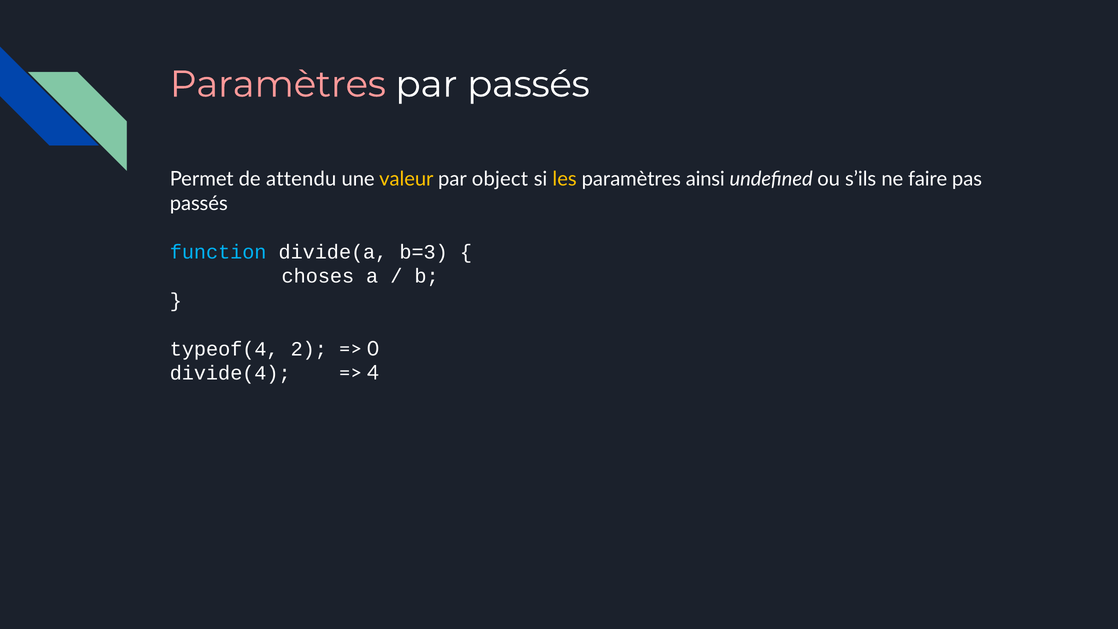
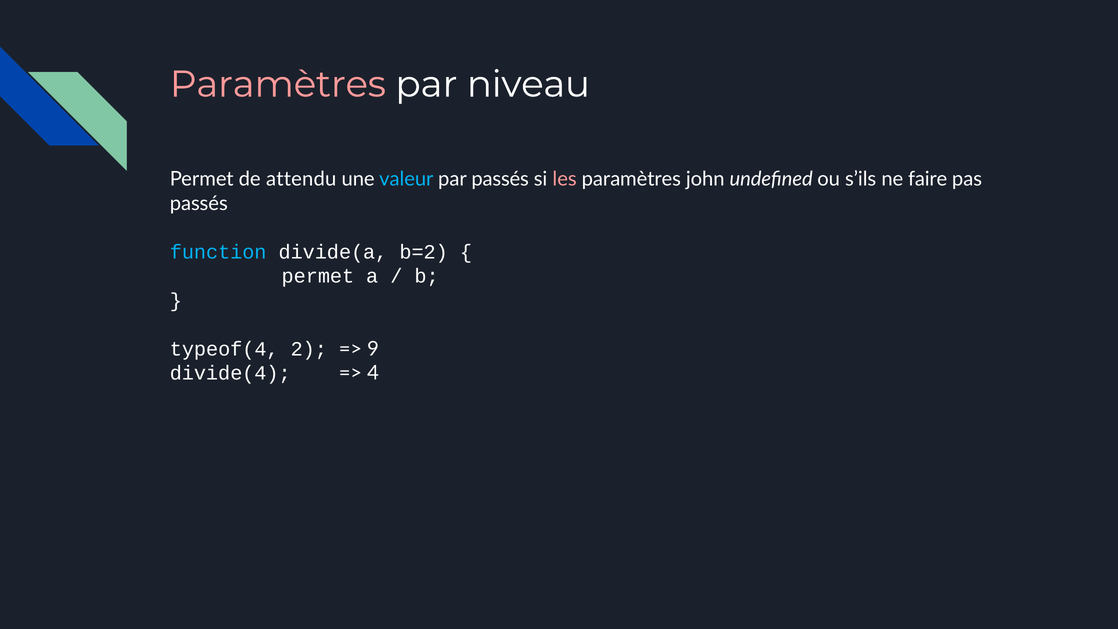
par passés: passés -> niveau
valeur colour: yellow -> light blue
par object: object -> passés
les colour: yellow -> pink
ainsi: ainsi -> john
b=3: b=3 -> b=2
choses at (318, 276): choses -> permet
0: 0 -> 9
